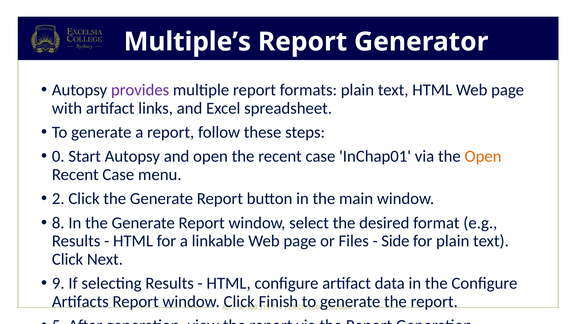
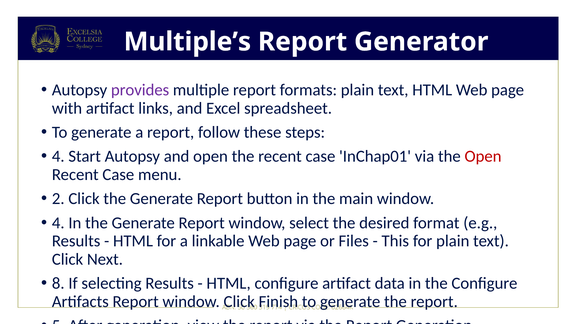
0 at (58, 156): 0 -> 4
Open at (483, 156) colour: orange -> red
8 at (58, 222): 8 -> 4
Side: Side -> This
9: 9 -> 8
